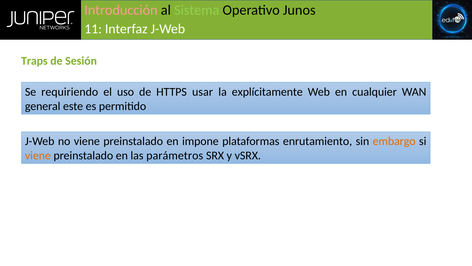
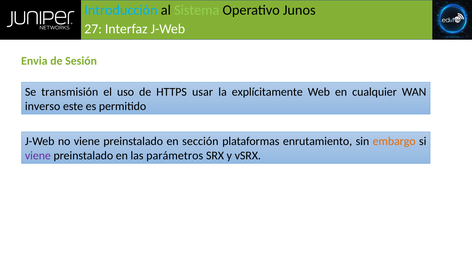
Introducción colour: pink -> light blue
11: 11 -> 27
Traps: Traps -> Envia
requiriendo: requiriendo -> transmisión
general: general -> inverso
impone: impone -> sección
viene at (38, 155) colour: orange -> purple
